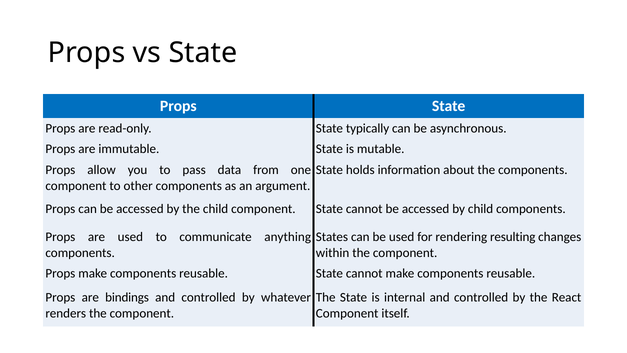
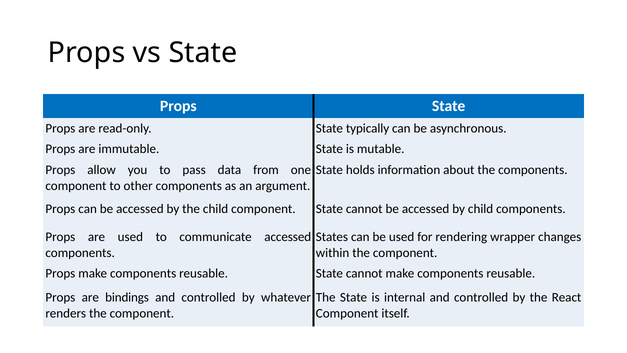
communicate anything: anything -> accessed
resulting: resulting -> wrapper
